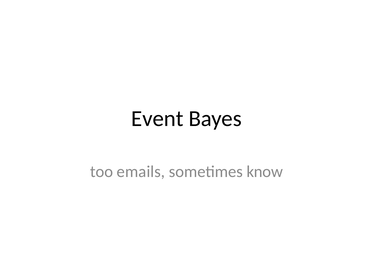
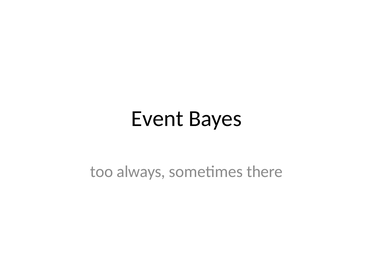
emails: emails -> always
know: know -> there
